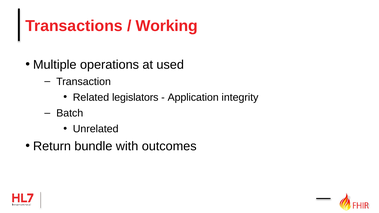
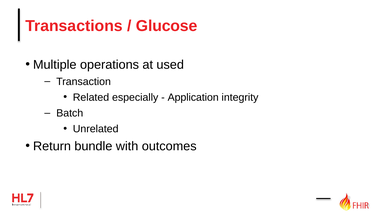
Working: Working -> Glucose
legislators: legislators -> especially
